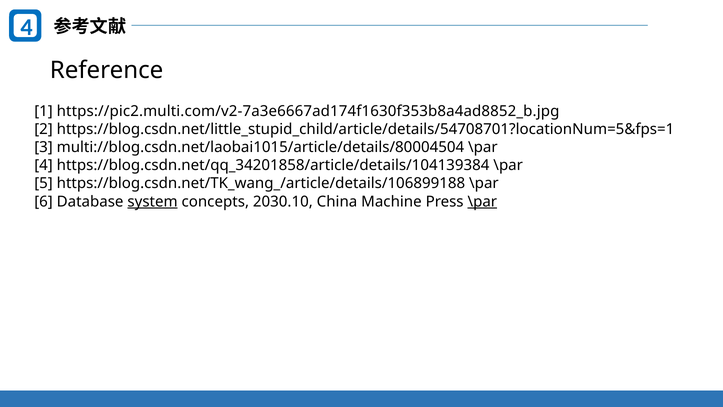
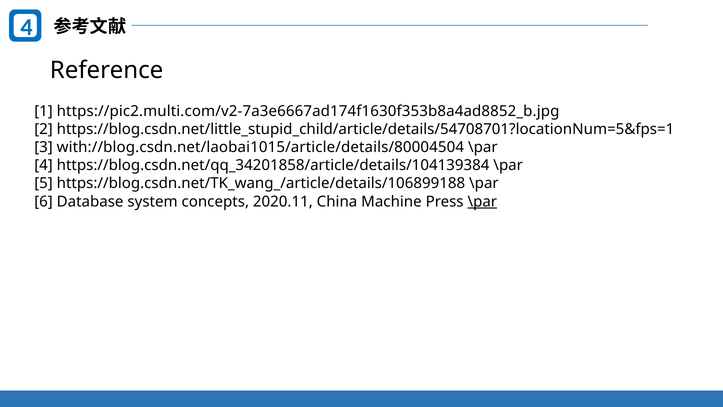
multi://blog.csdn.net/laobai1015/article/details/80004504: multi://blog.csdn.net/laobai1015/article/details/80004504 -> with://blog.csdn.net/laobai1015/article/details/80004504
system underline: present -> none
2030.10: 2030.10 -> 2020.11
